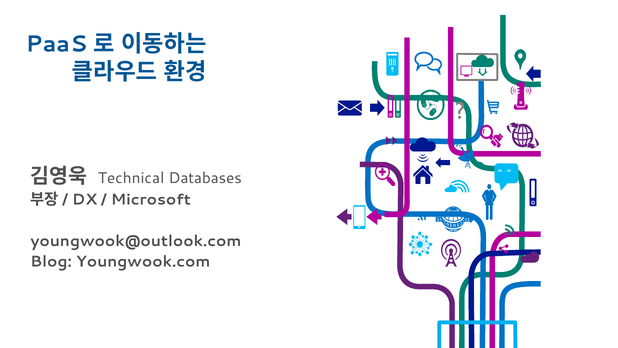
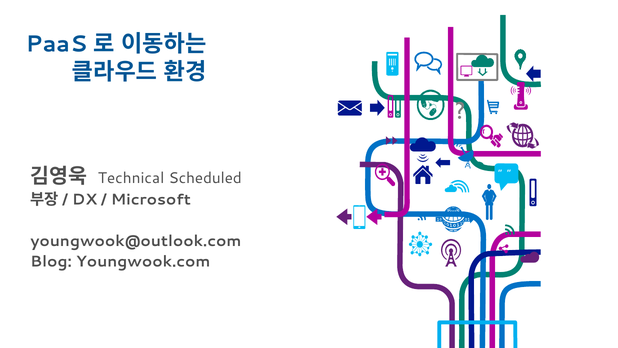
Databases: Databases -> Scheduled
